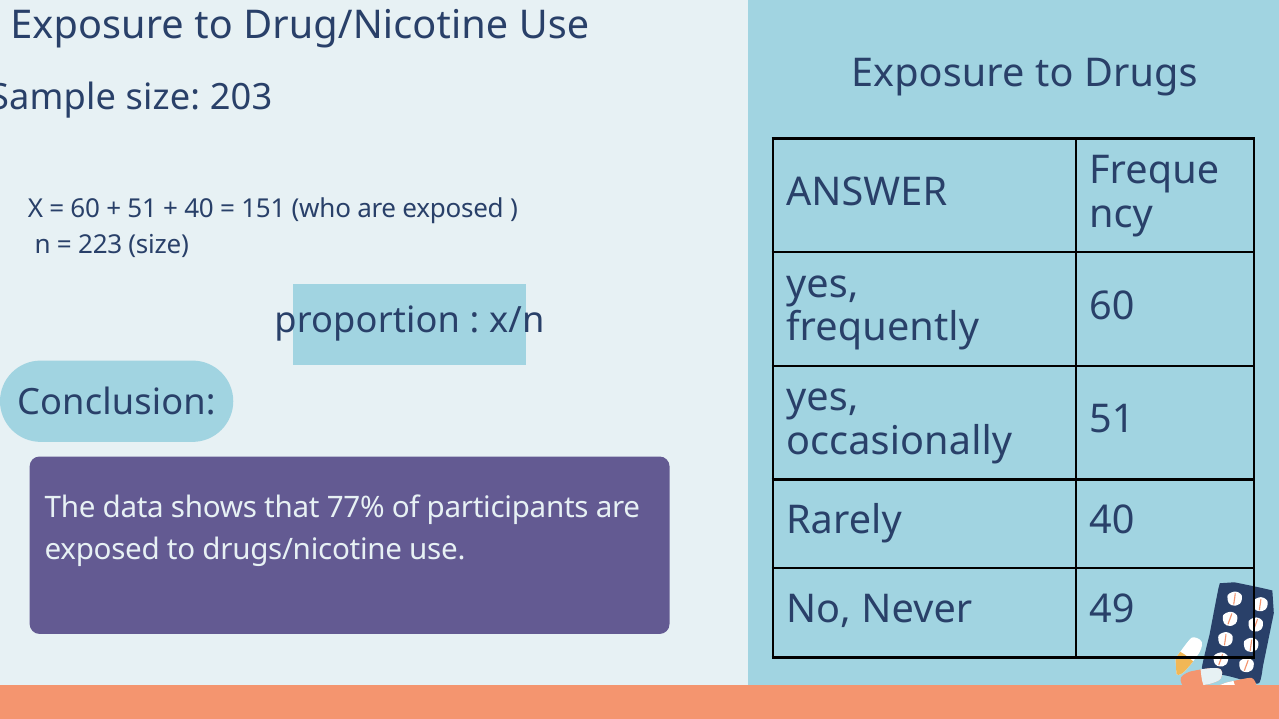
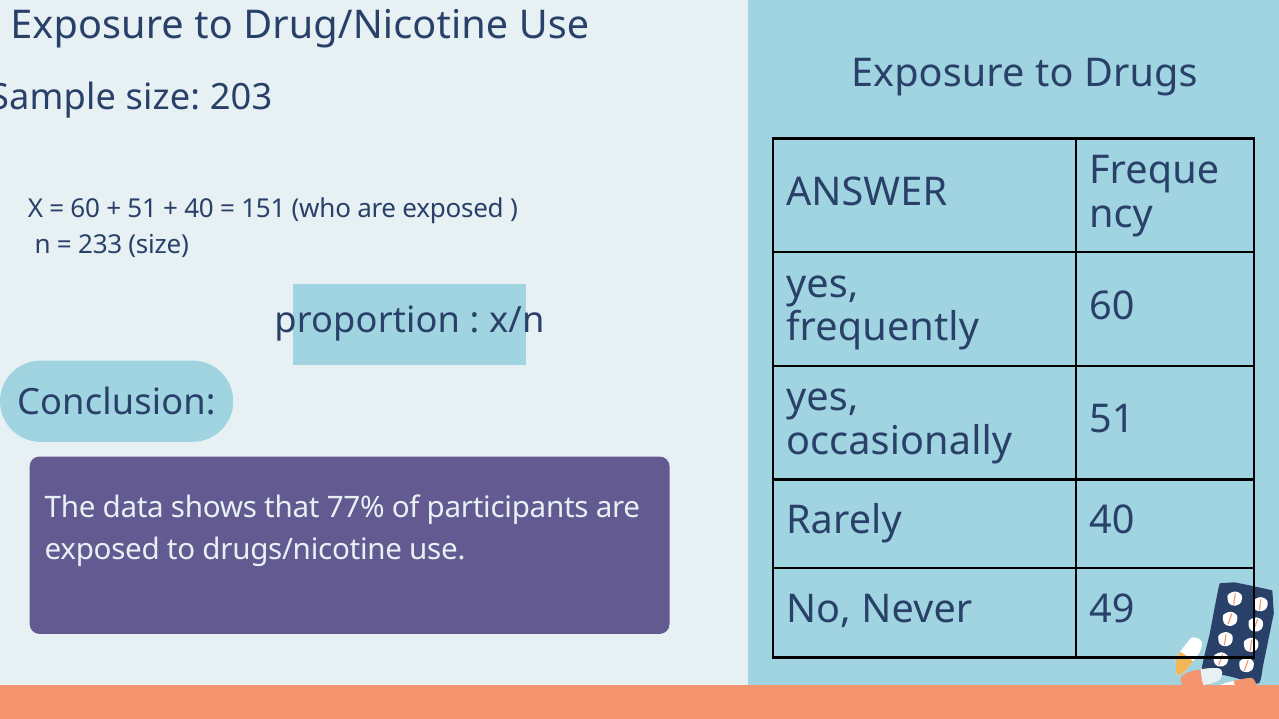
223: 223 -> 233
